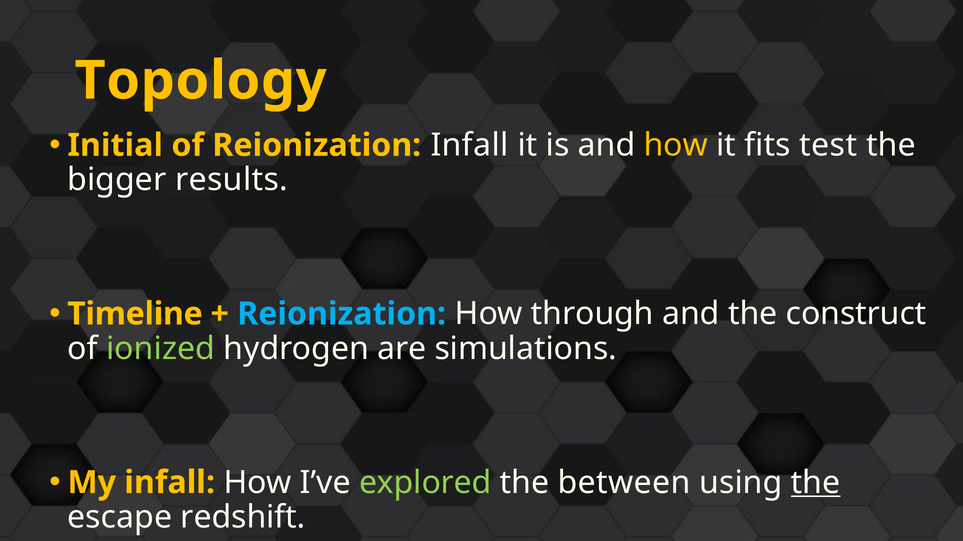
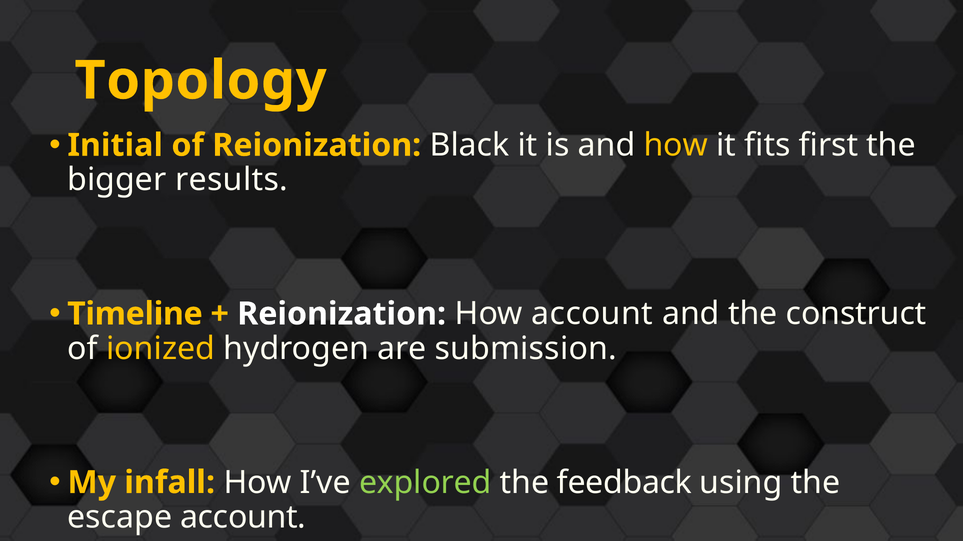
Reionization Infall: Infall -> Black
test: test -> first
Reionization at (342, 314) colour: light blue -> white
How through: through -> account
ionized colour: light green -> yellow
simulations: simulations -> submission
between: between -> feedback
the at (816, 483) underline: present -> none
escape redshift: redshift -> account
